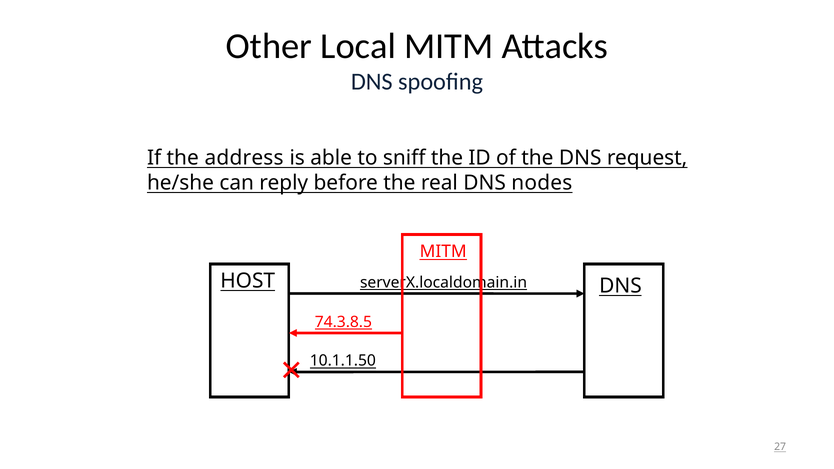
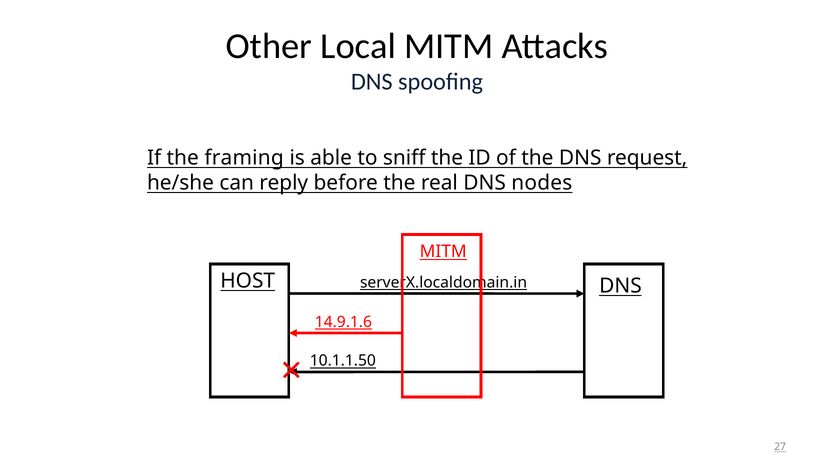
address: address -> framing
74.3.8.5: 74.3.8.5 -> 14.9.1.6
